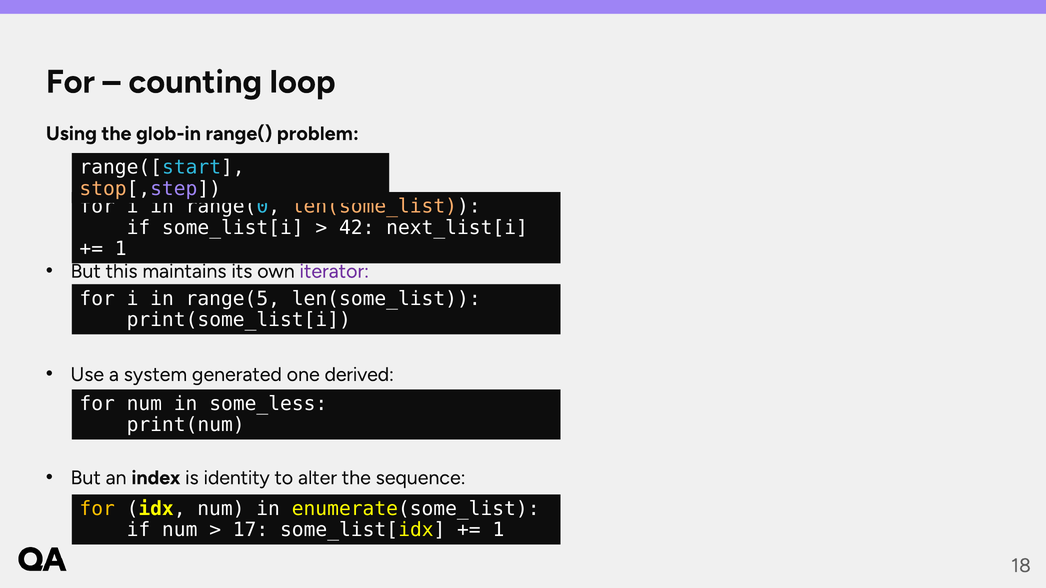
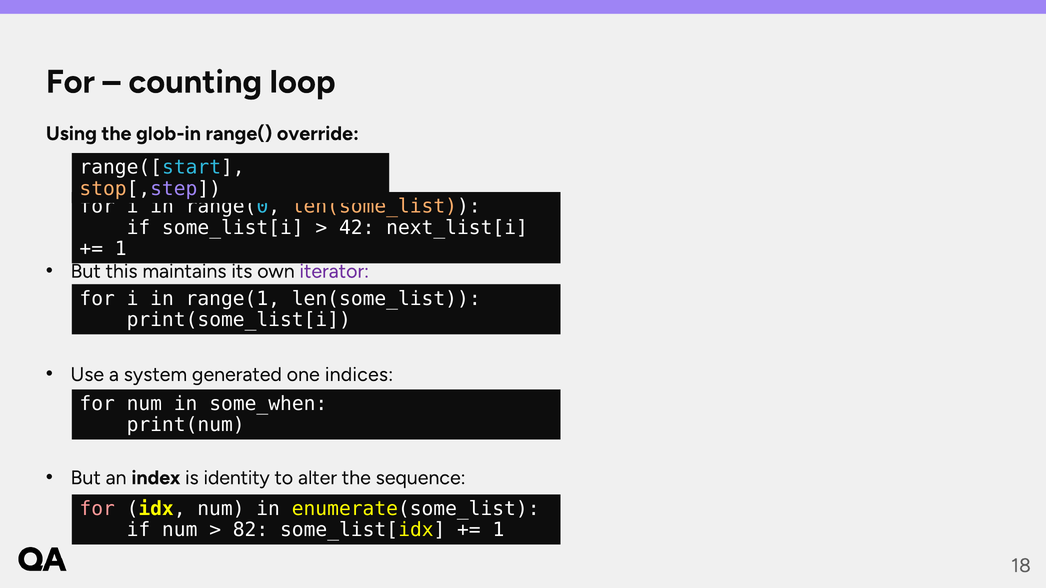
problem: problem -> override
range(5: range(5 -> range(1
derived: derived -> indices
some_less: some_less -> some_when
for at (97, 509) colour: yellow -> pink
17: 17 -> 82
